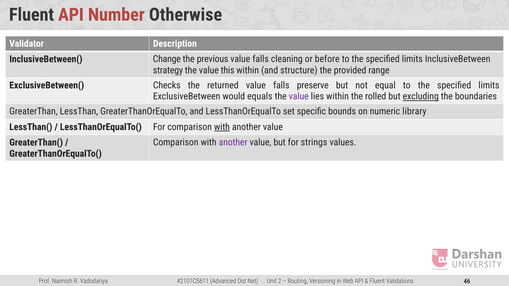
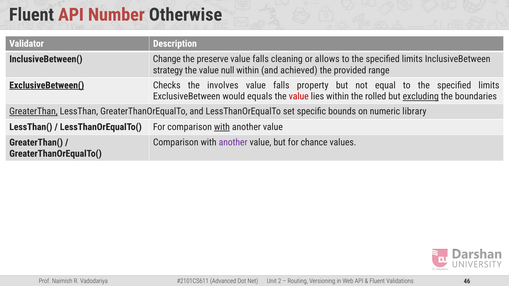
previous: previous -> preserve
before: before -> allows
this: this -> null
structure: structure -> achieved
ExclusiveBetween( underline: none -> present
returned: returned -> involves
preserve: preserve -> property
value at (299, 97) colour: purple -> red
GreaterThan underline: none -> present
strings: strings -> chance
